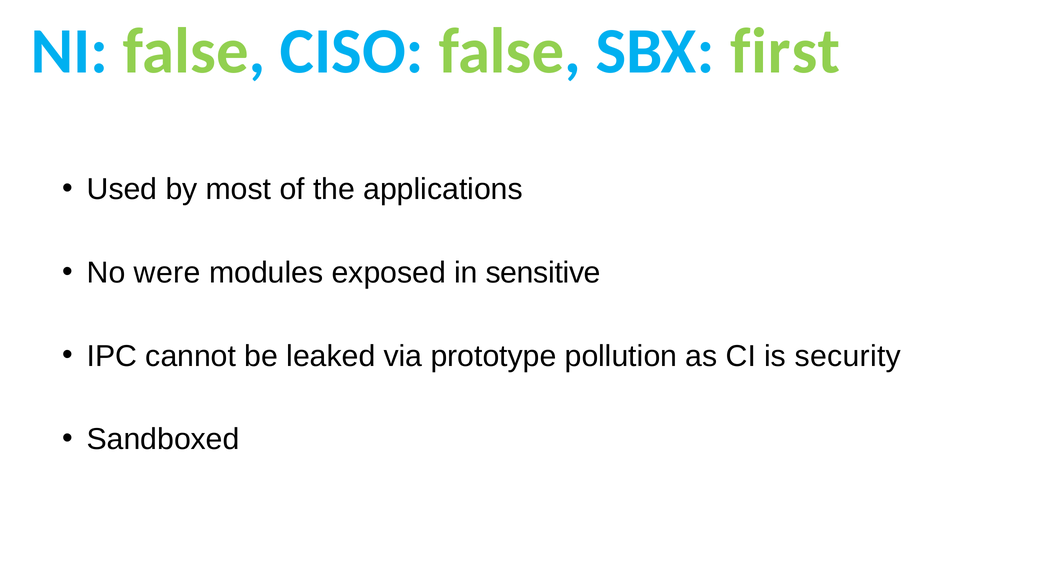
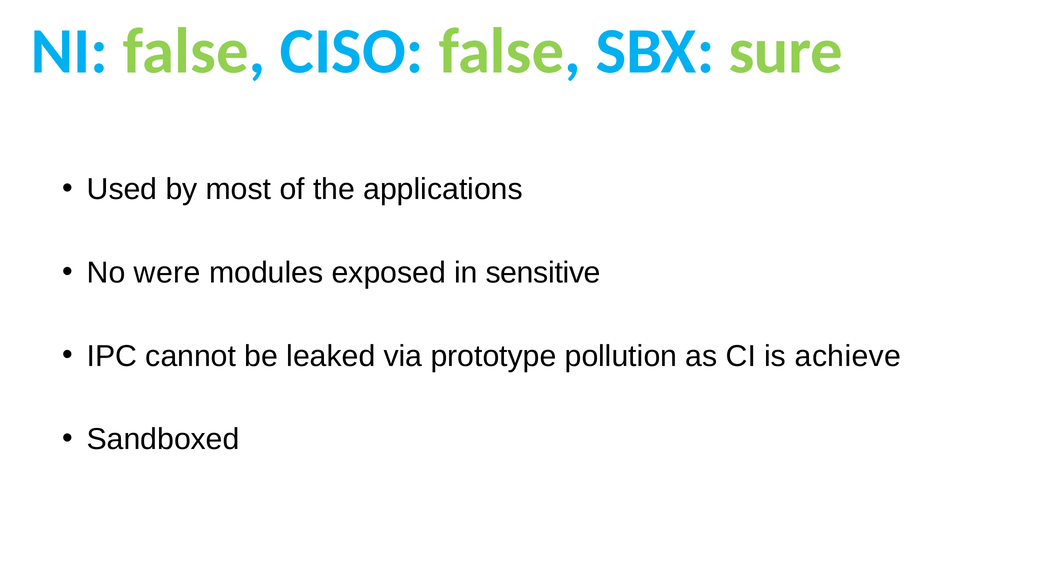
first: first -> sure
security: security -> achieve
